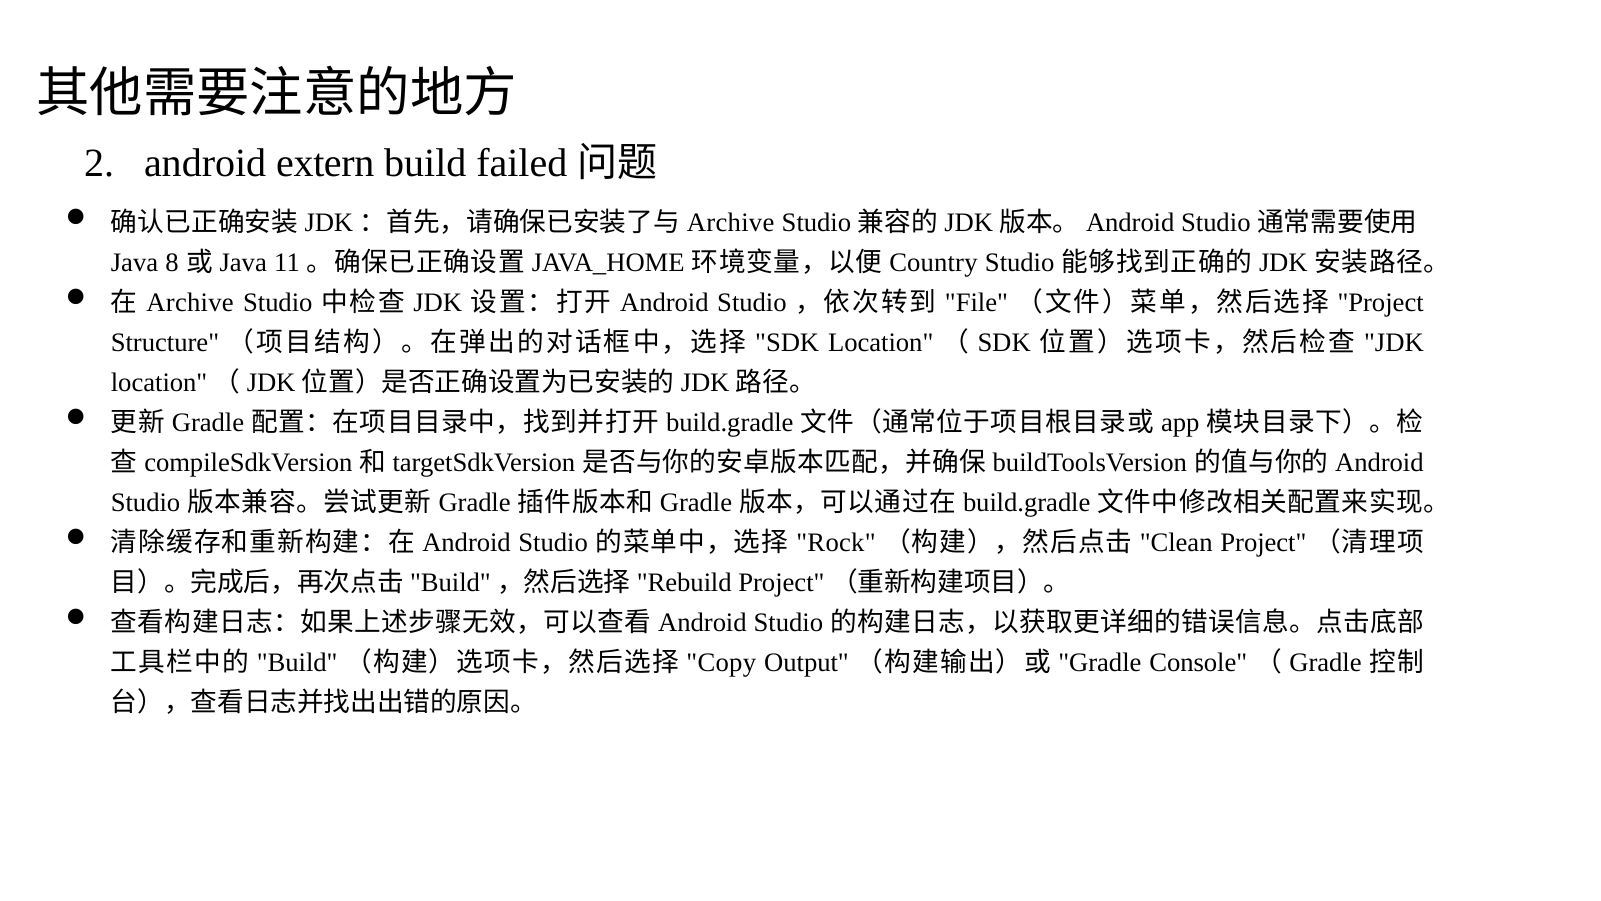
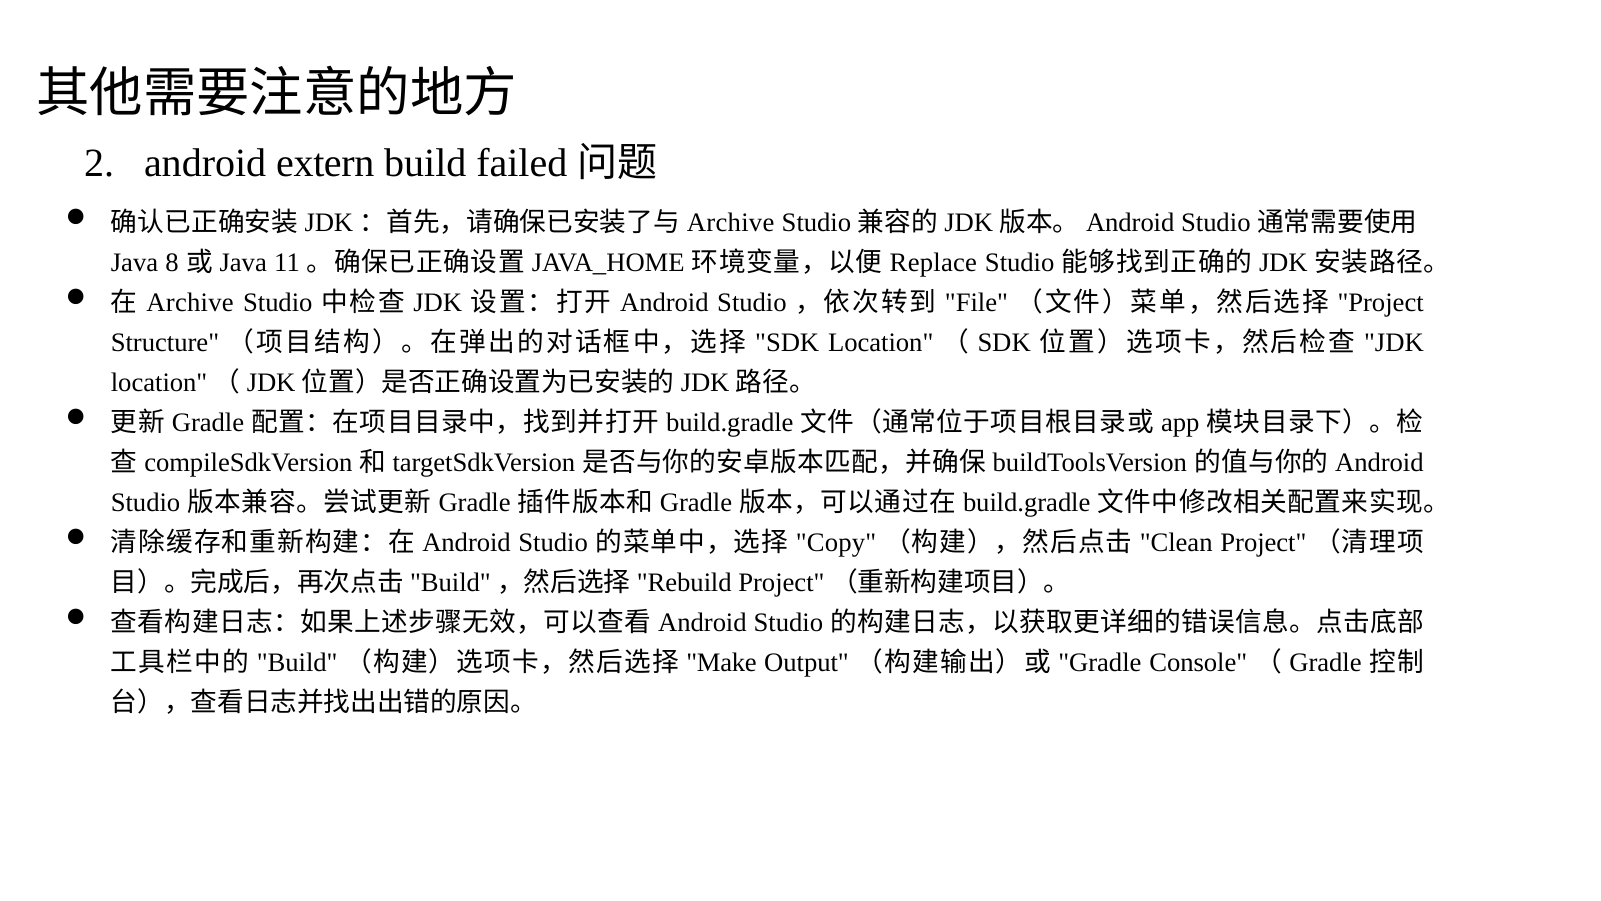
Country: Country -> Replace
Rock: Rock -> Copy
Copy: Copy -> Make
